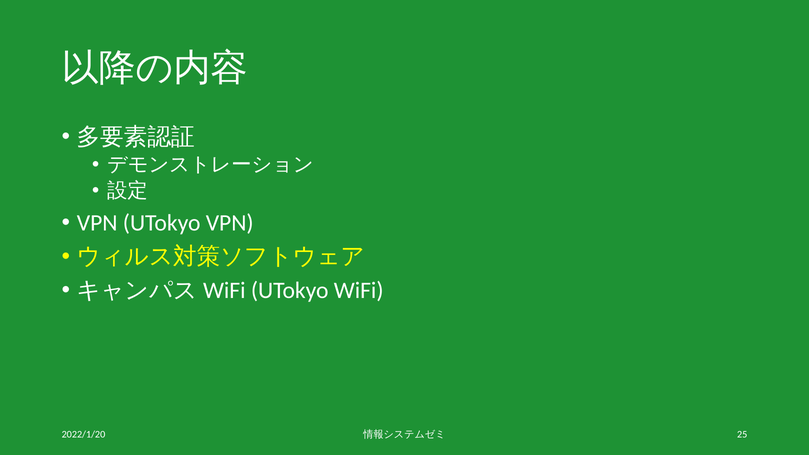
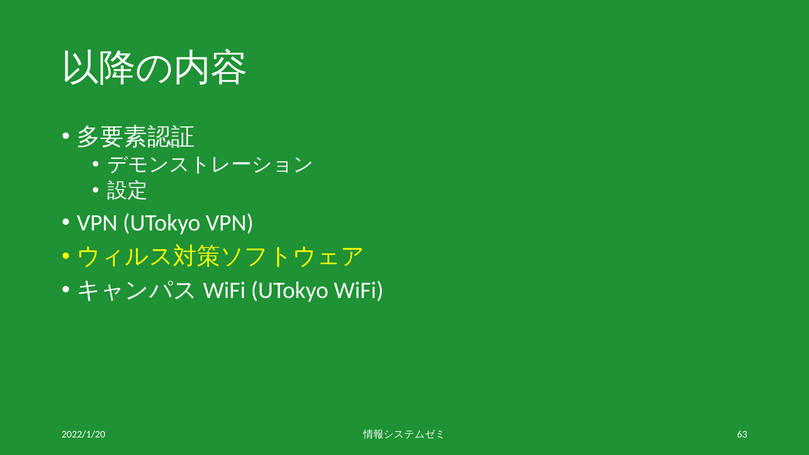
25: 25 -> 63
